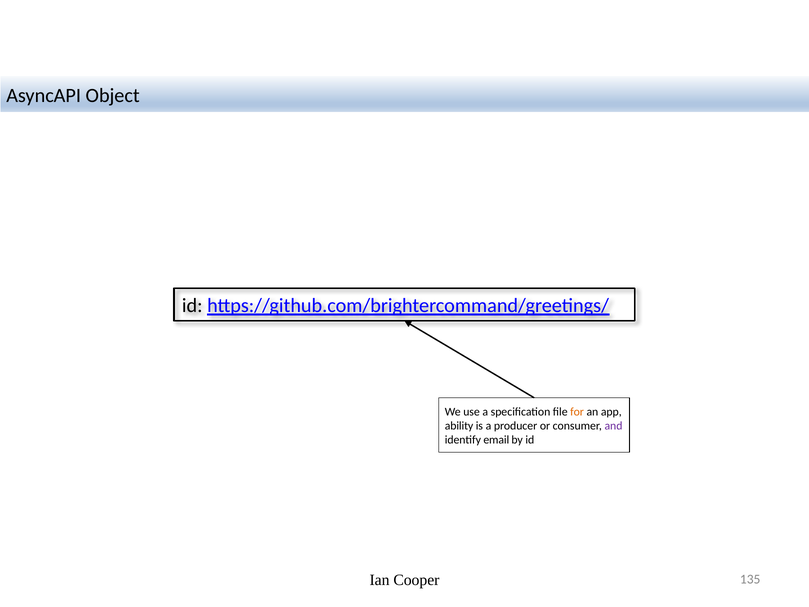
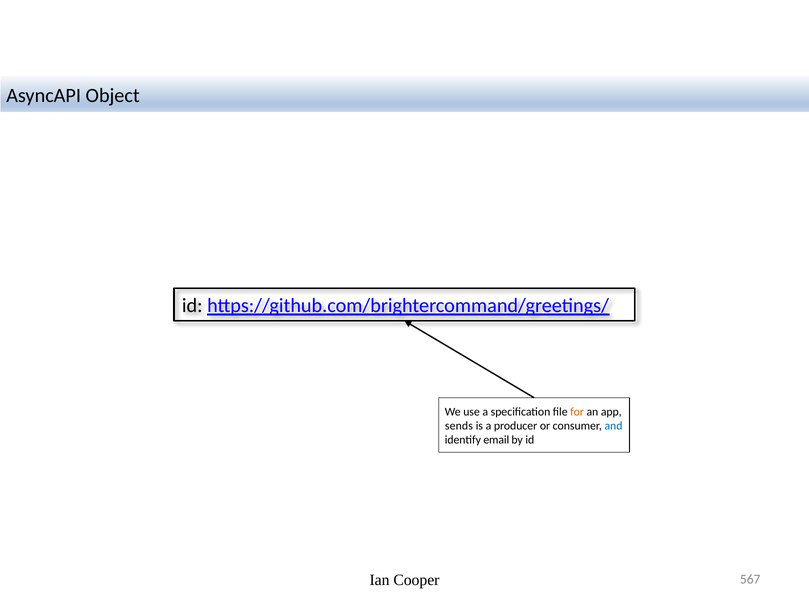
ability: ability -> sends
and colour: purple -> blue
135: 135 -> 567
